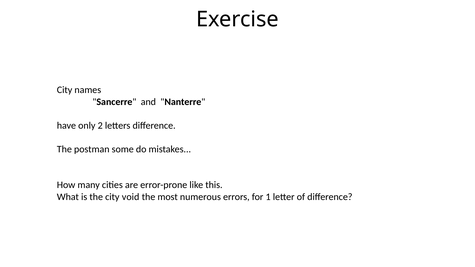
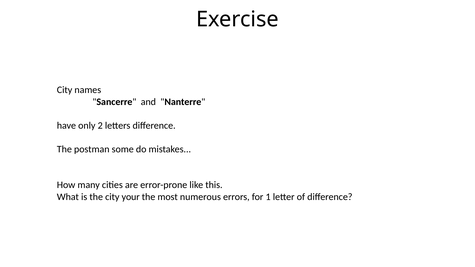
void: void -> your
